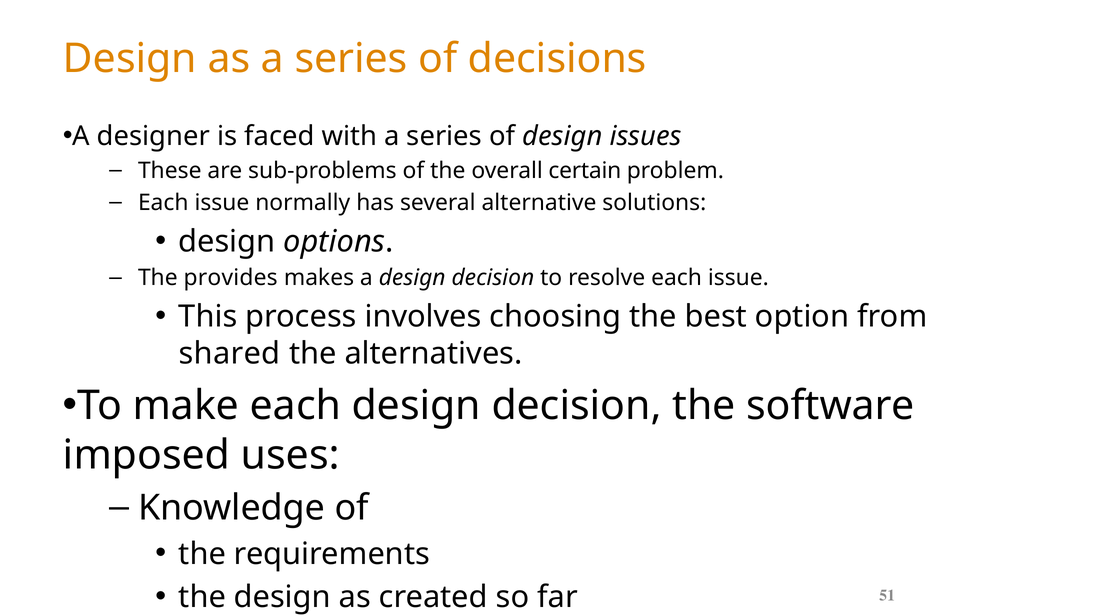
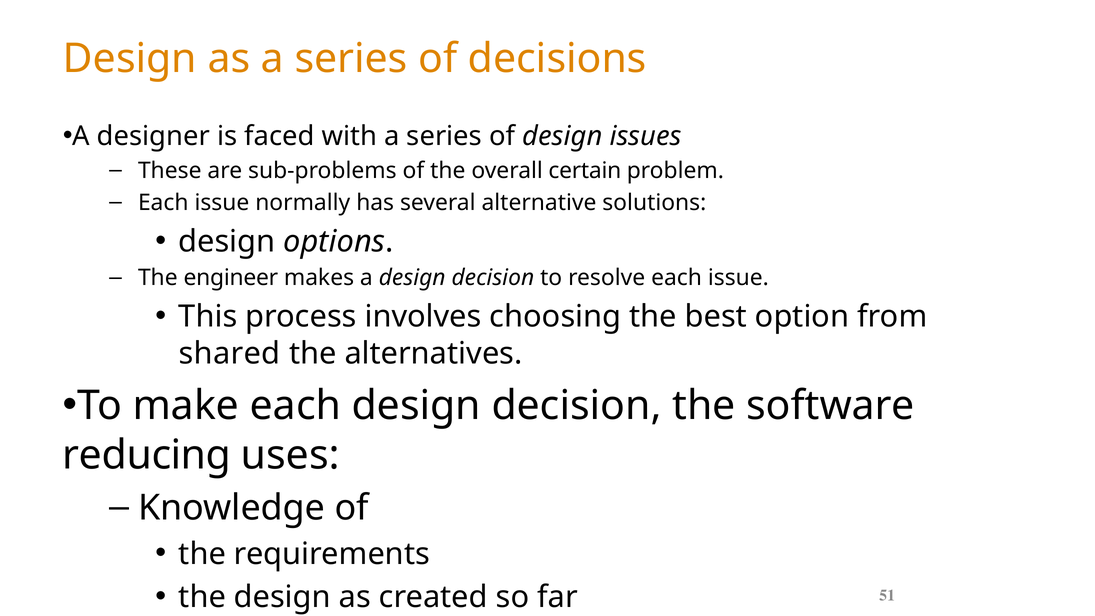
provides: provides -> engineer
imposed: imposed -> reducing
